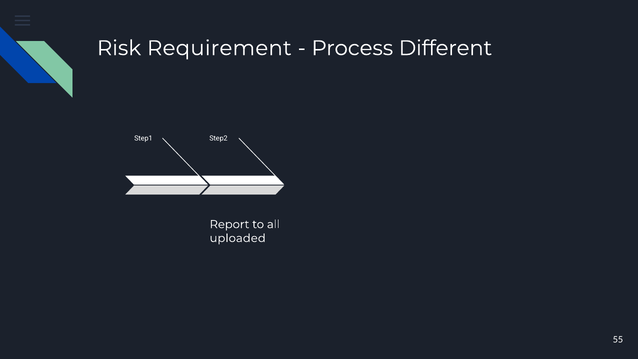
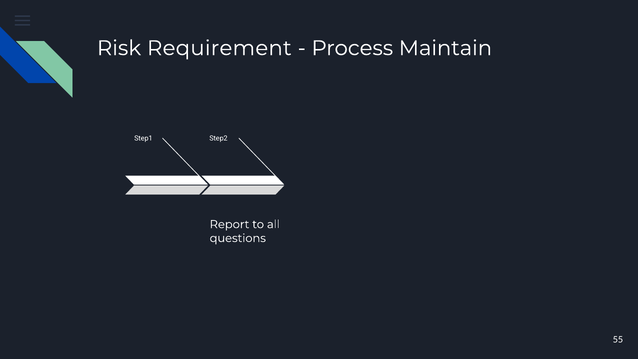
Different: Different -> Maintain
uploaded: uploaded -> questions
